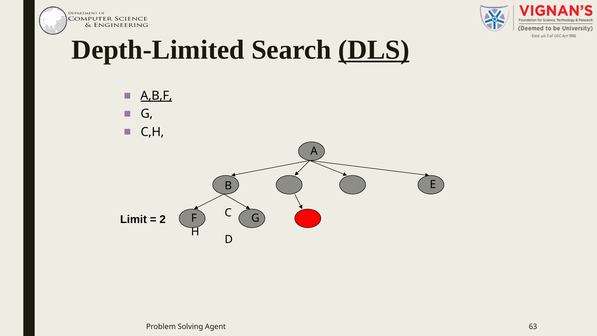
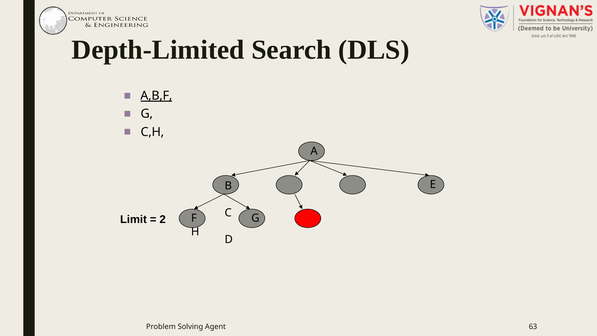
DLS underline: present -> none
